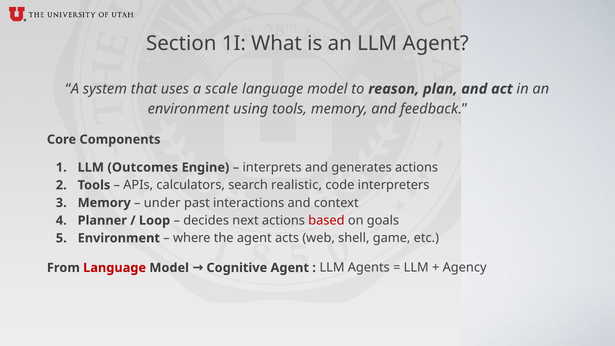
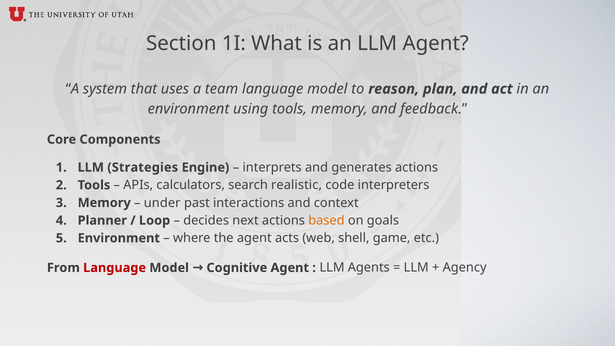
scale: scale -> team
Outcomes: Outcomes -> Strategies
based colour: red -> orange
